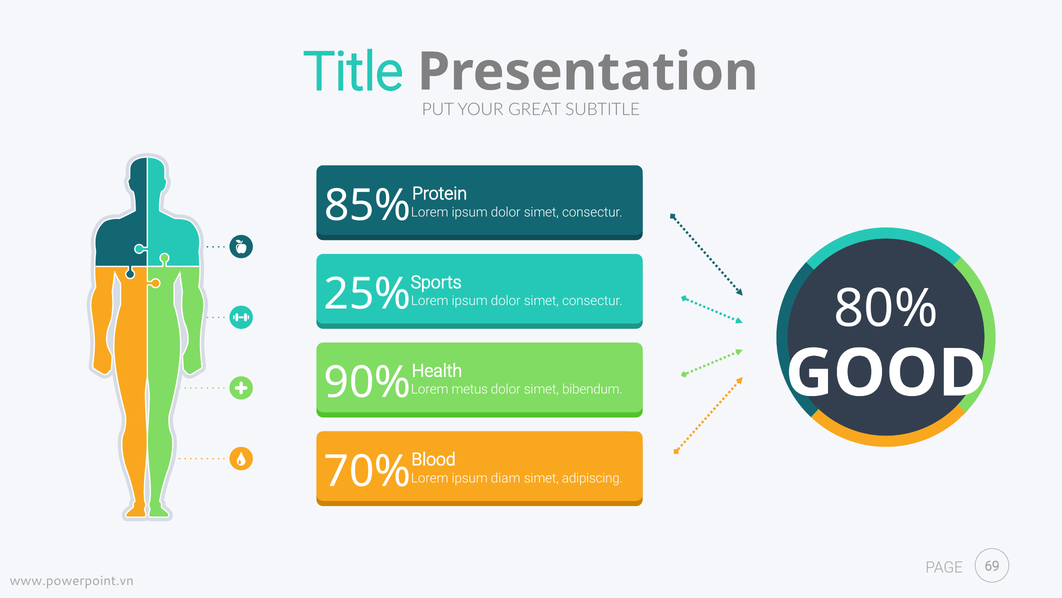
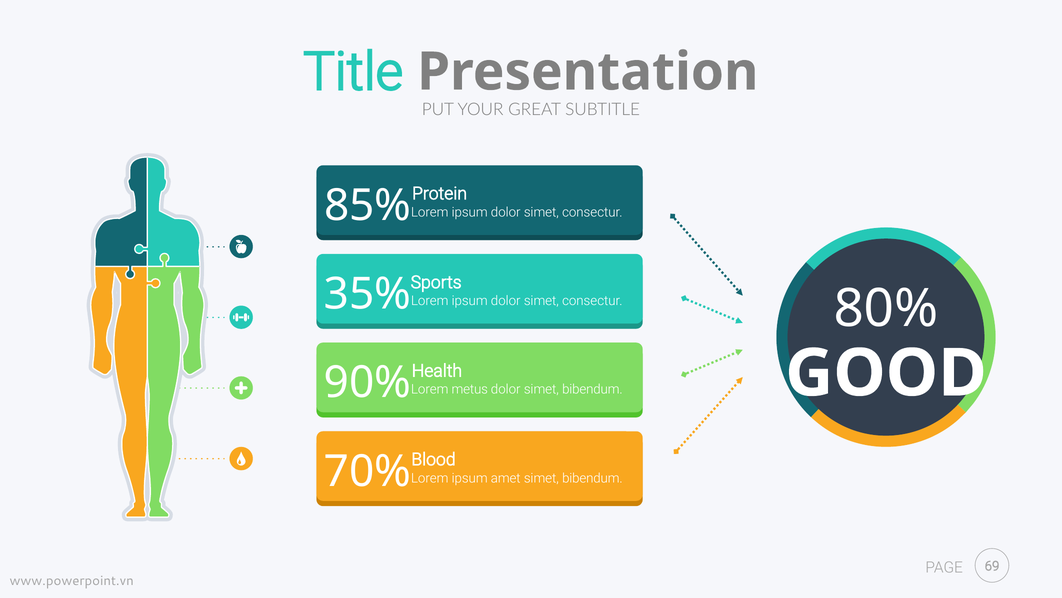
25%: 25% -> 35%
diam: diam -> amet
adipiscing at (592, 478): adipiscing -> bibendum
